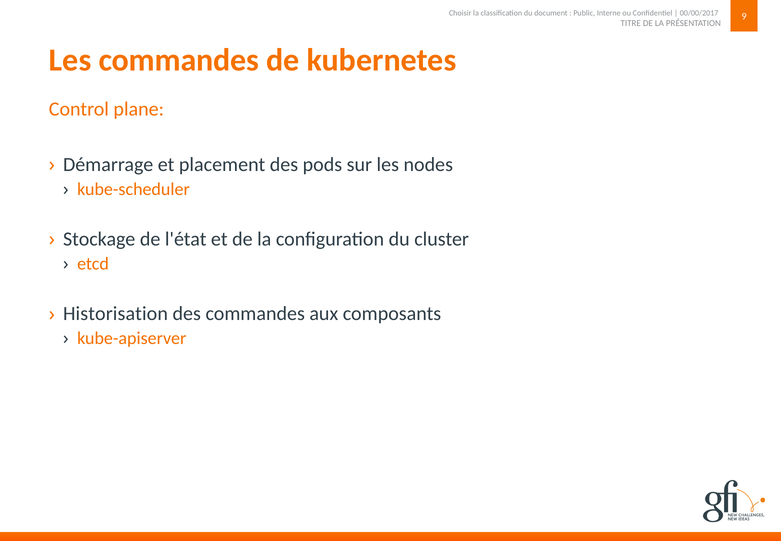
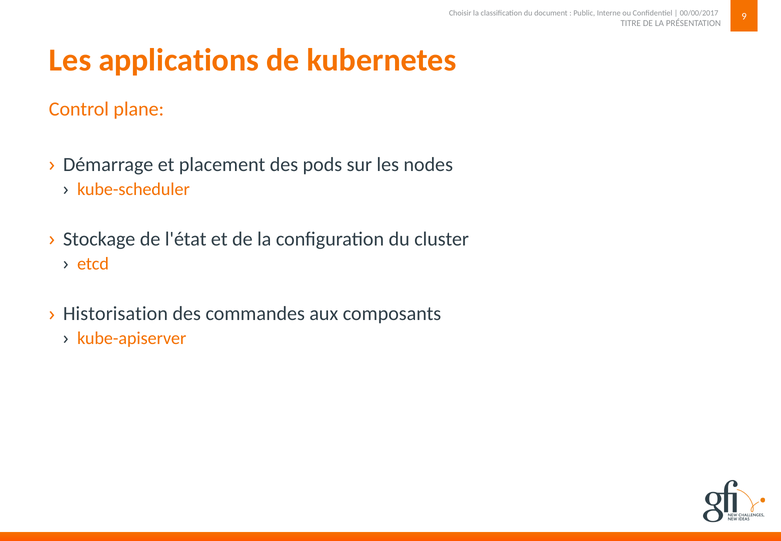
Les commandes: commandes -> applications
